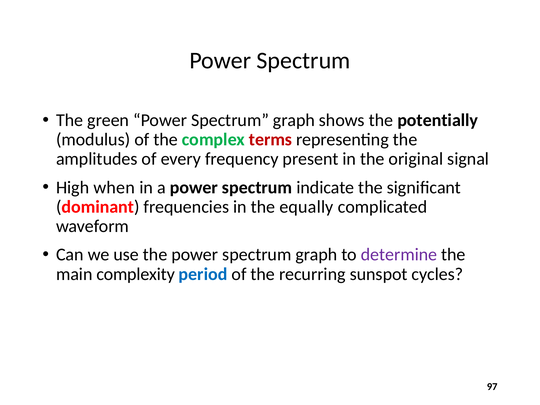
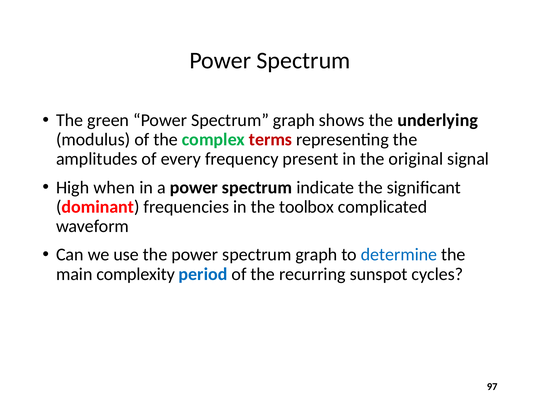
potentially: potentially -> underlying
equally: equally -> toolbox
determine colour: purple -> blue
